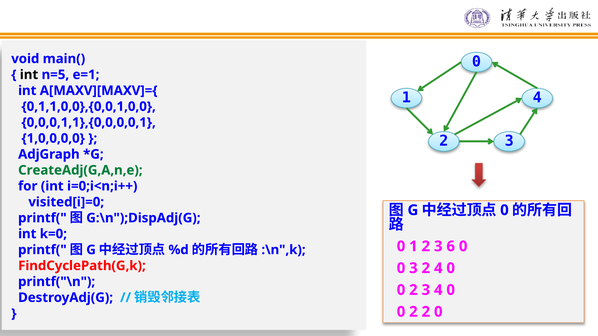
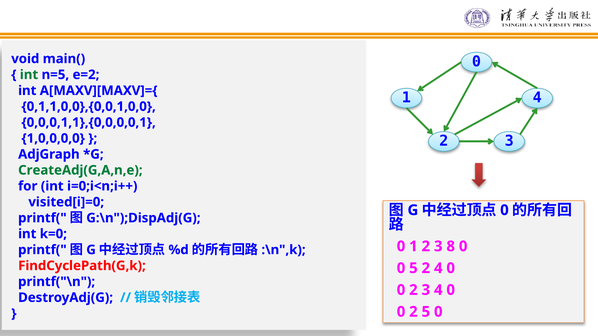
int at (29, 75) colour: black -> green
e=1: e=1 -> e=2
6: 6 -> 8
3 at (413, 268): 3 -> 5
2 2: 2 -> 5
